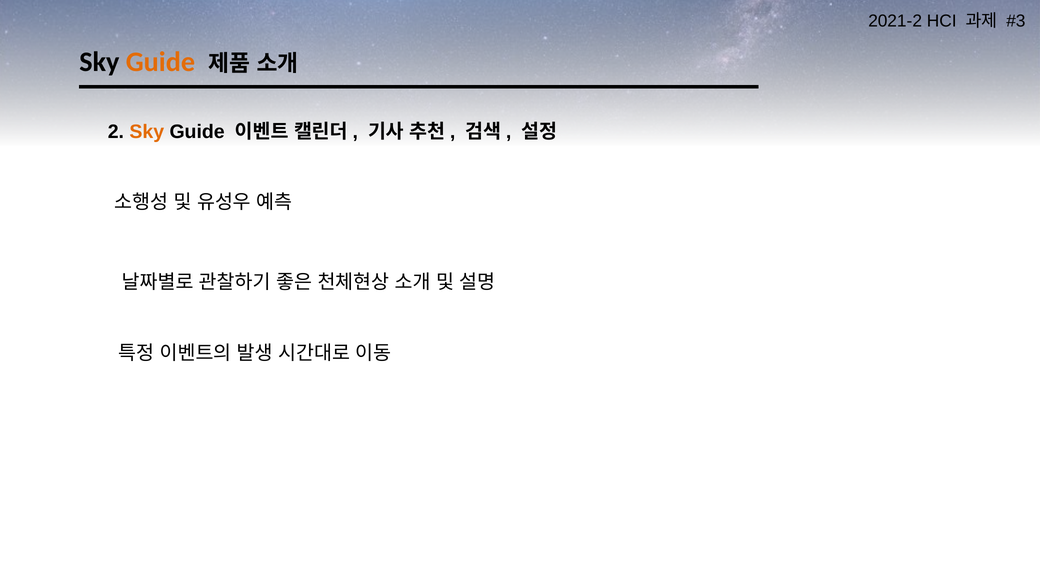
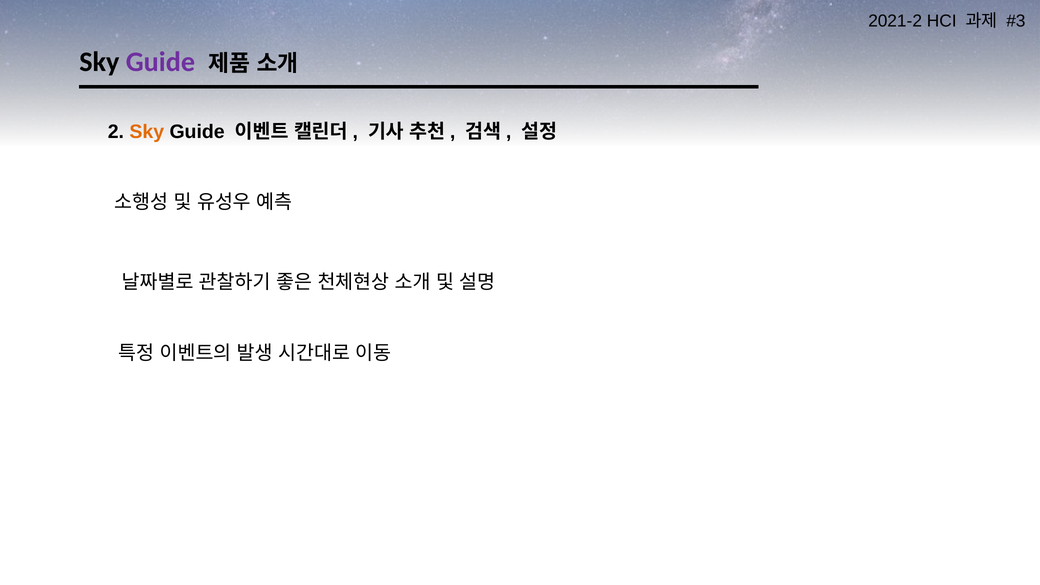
Guide at (160, 62) colour: orange -> purple
